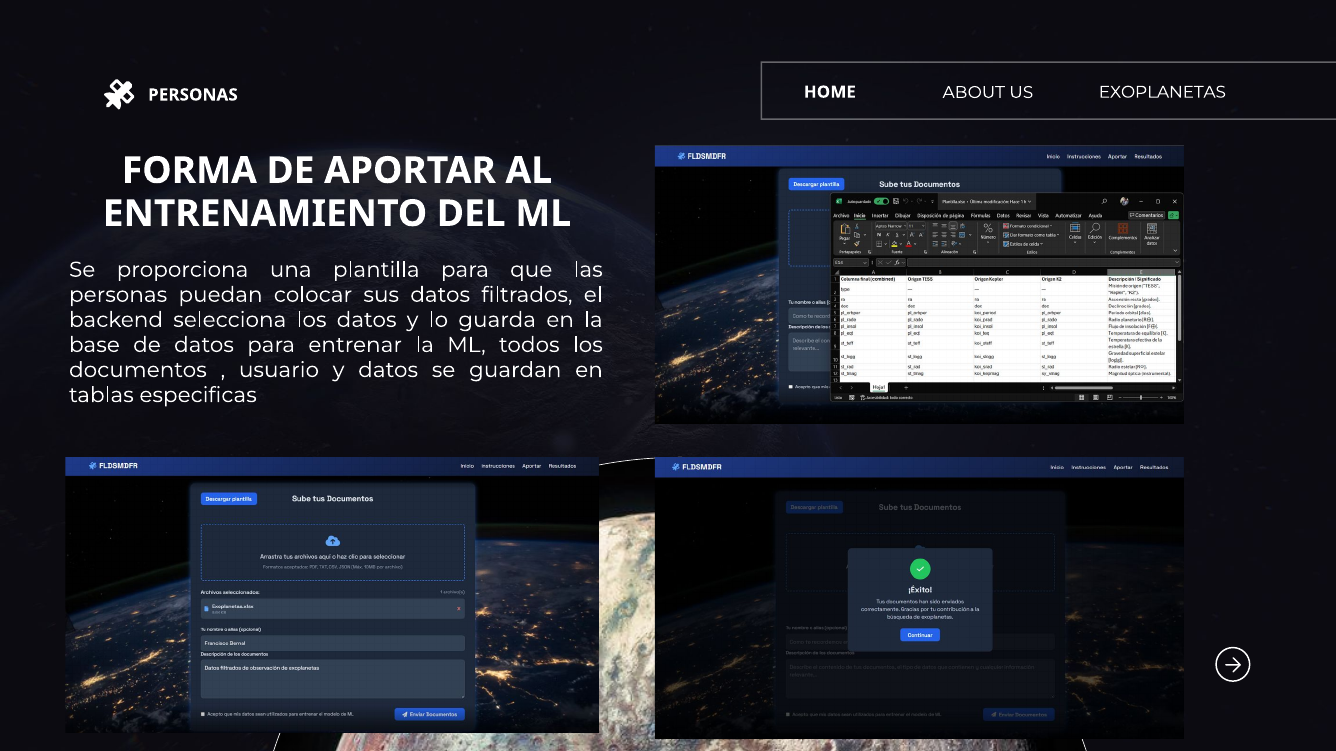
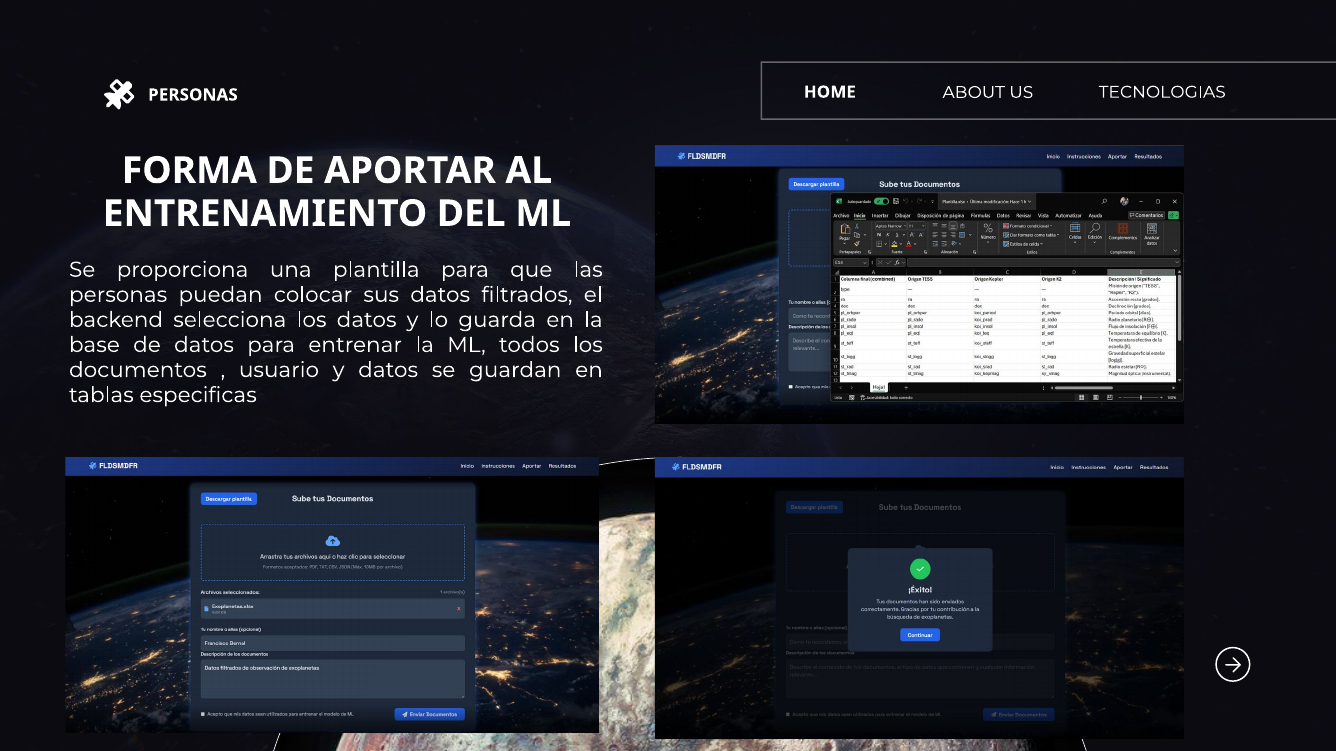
EXOPLANETAS: EXOPLANETAS -> TECNOLOGIAS
